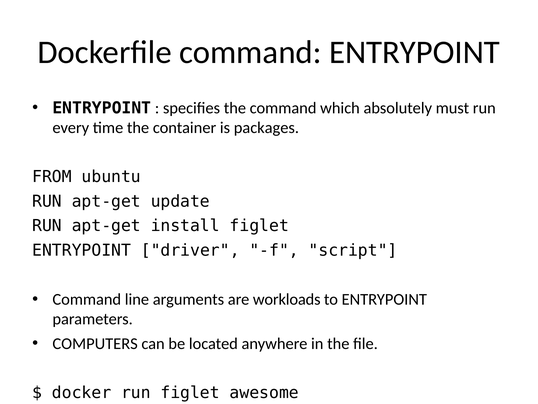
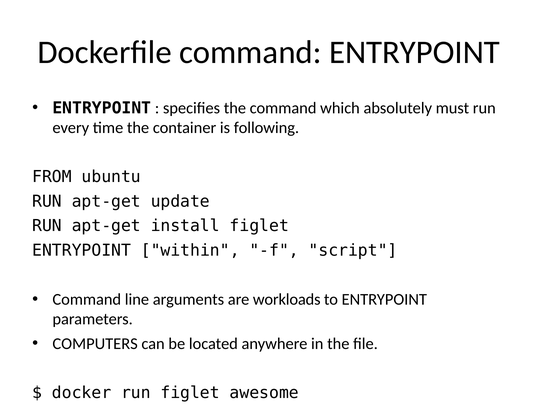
packages: packages -> following
driver: driver -> within
